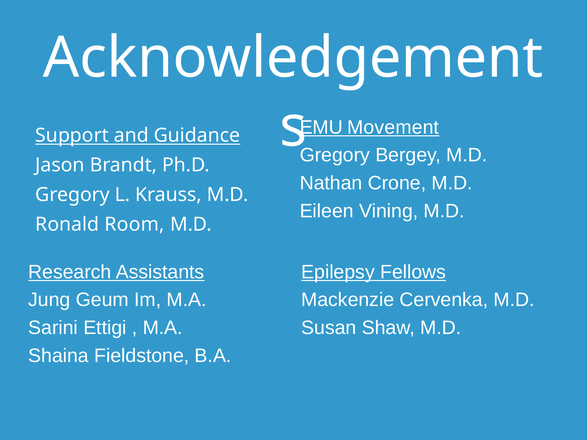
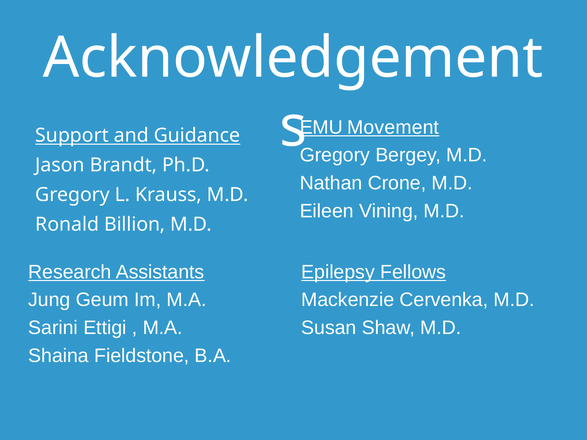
Room: Room -> Billion
